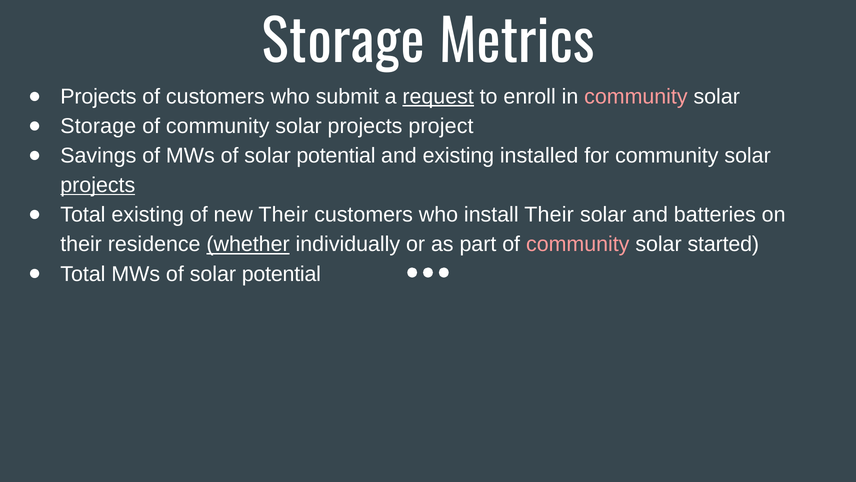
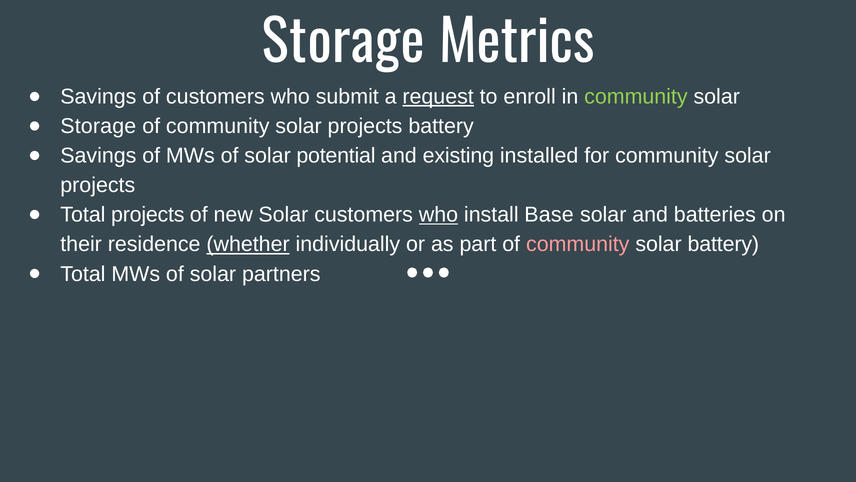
Projects at (98, 97): Projects -> Savings
community at (636, 97) colour: pink -> light green
projects project: project -> battery
projects at (98, 185) underline: present -> none
Total existing: existing -> projects
new Their: Their -> Solar
who at (438, 215) underline: none -> present
install Their: Their -> Base
solar started: started -> battery
potential at (281, 274): potential -> partners
